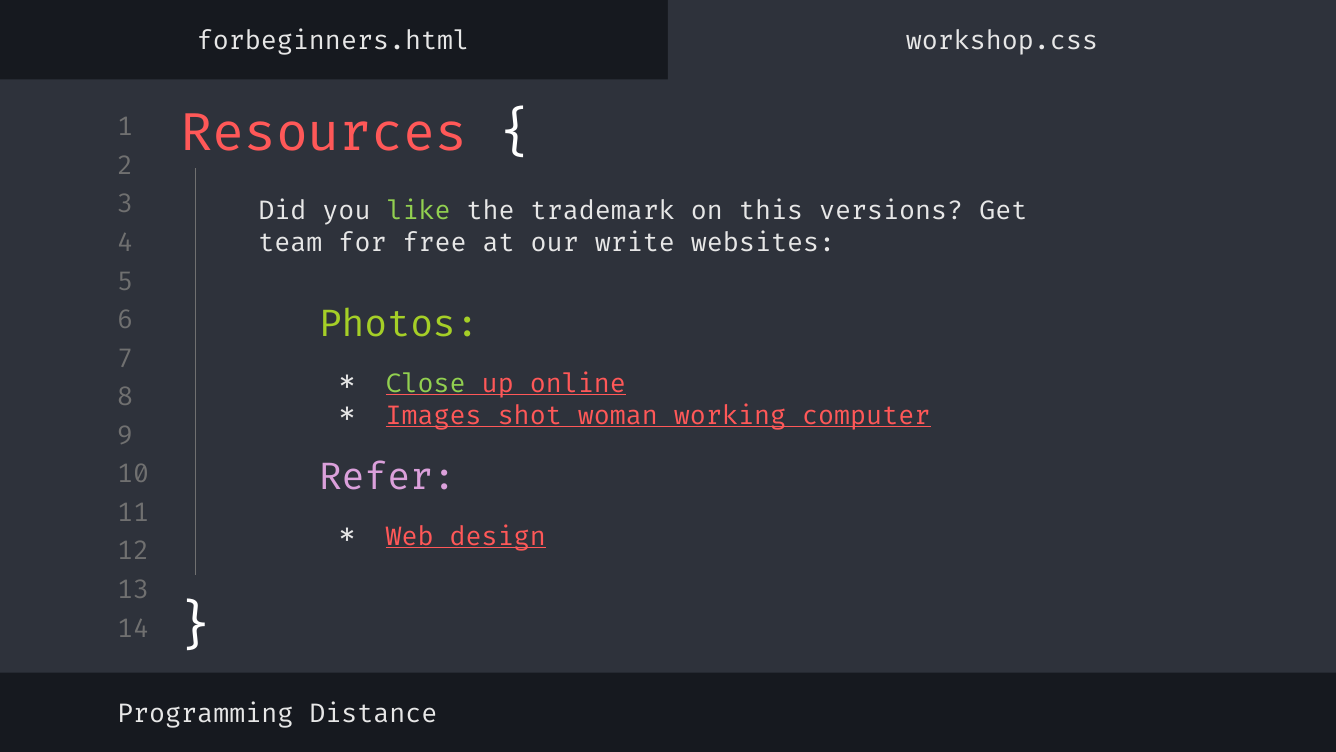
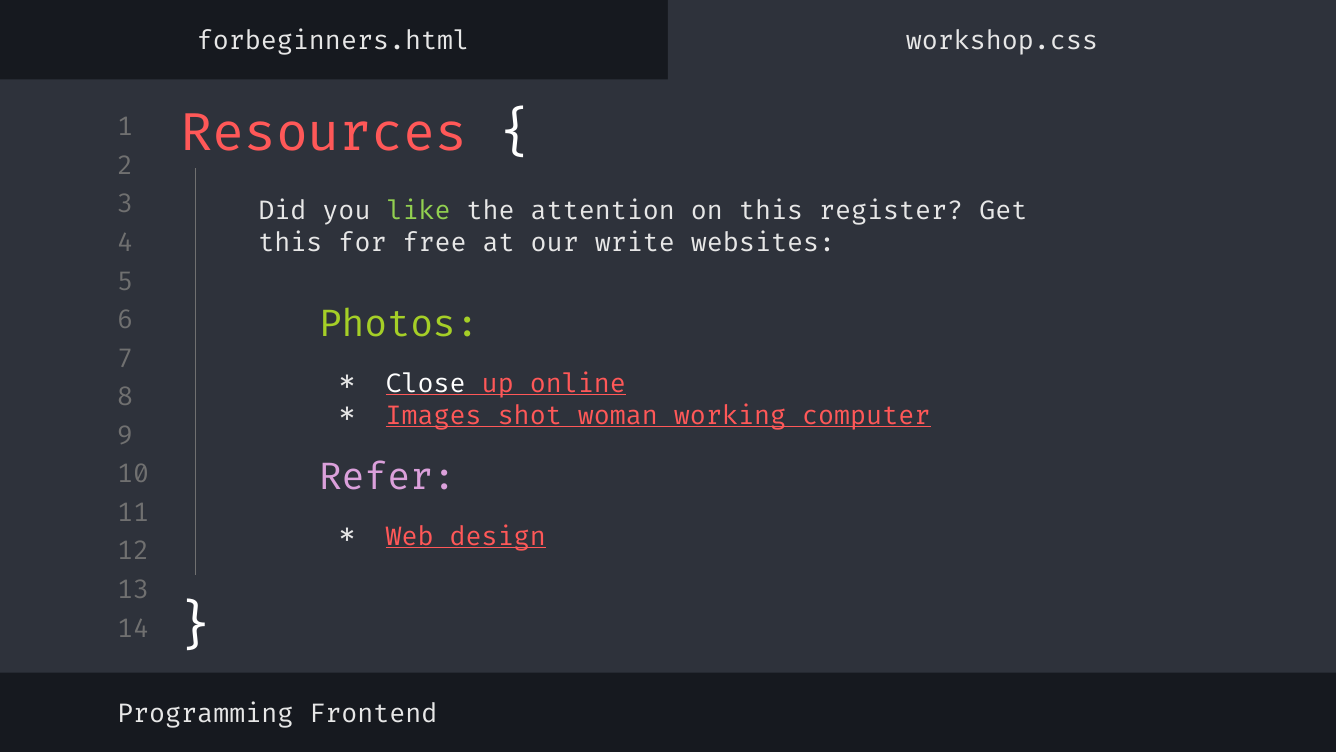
trademark: trademark -> attention
versions: versions -> register
team at (290, 242): team -> this
Close colour: light green -> white
Distance: Distance -> Frontend
